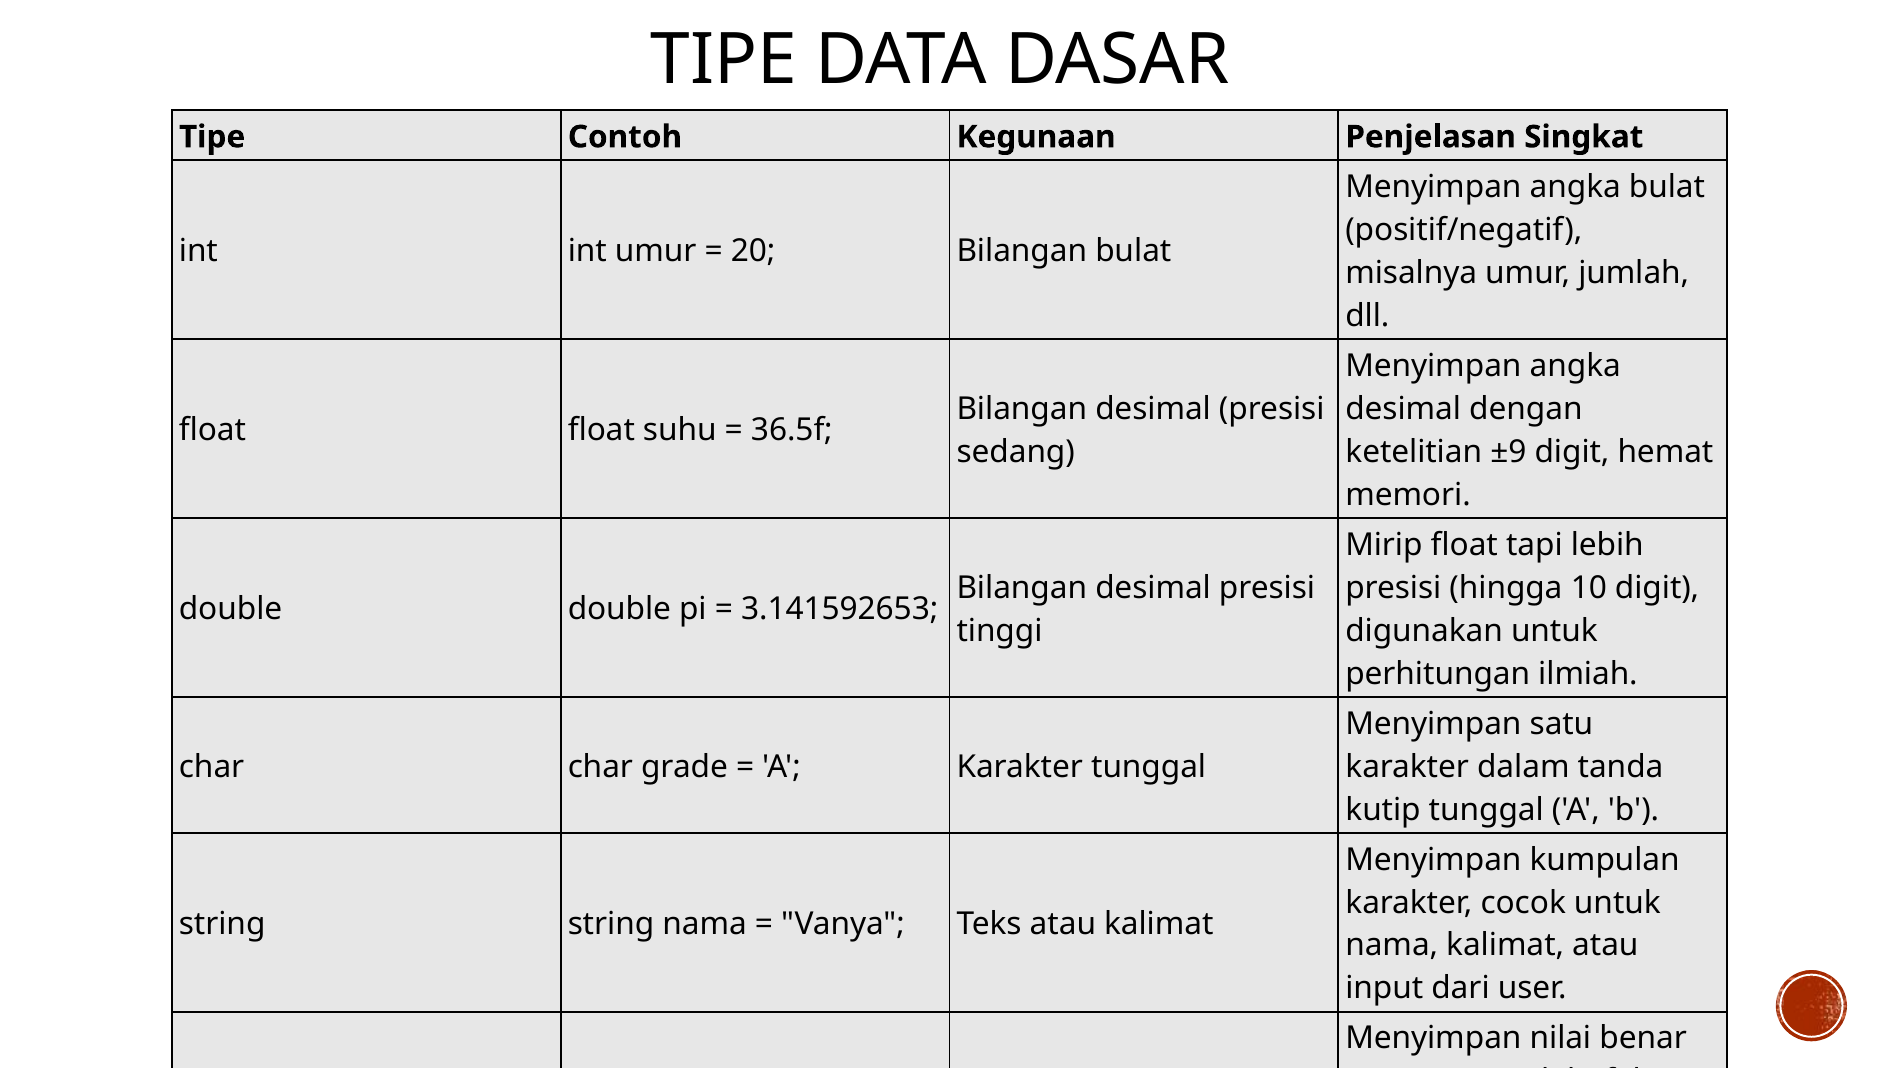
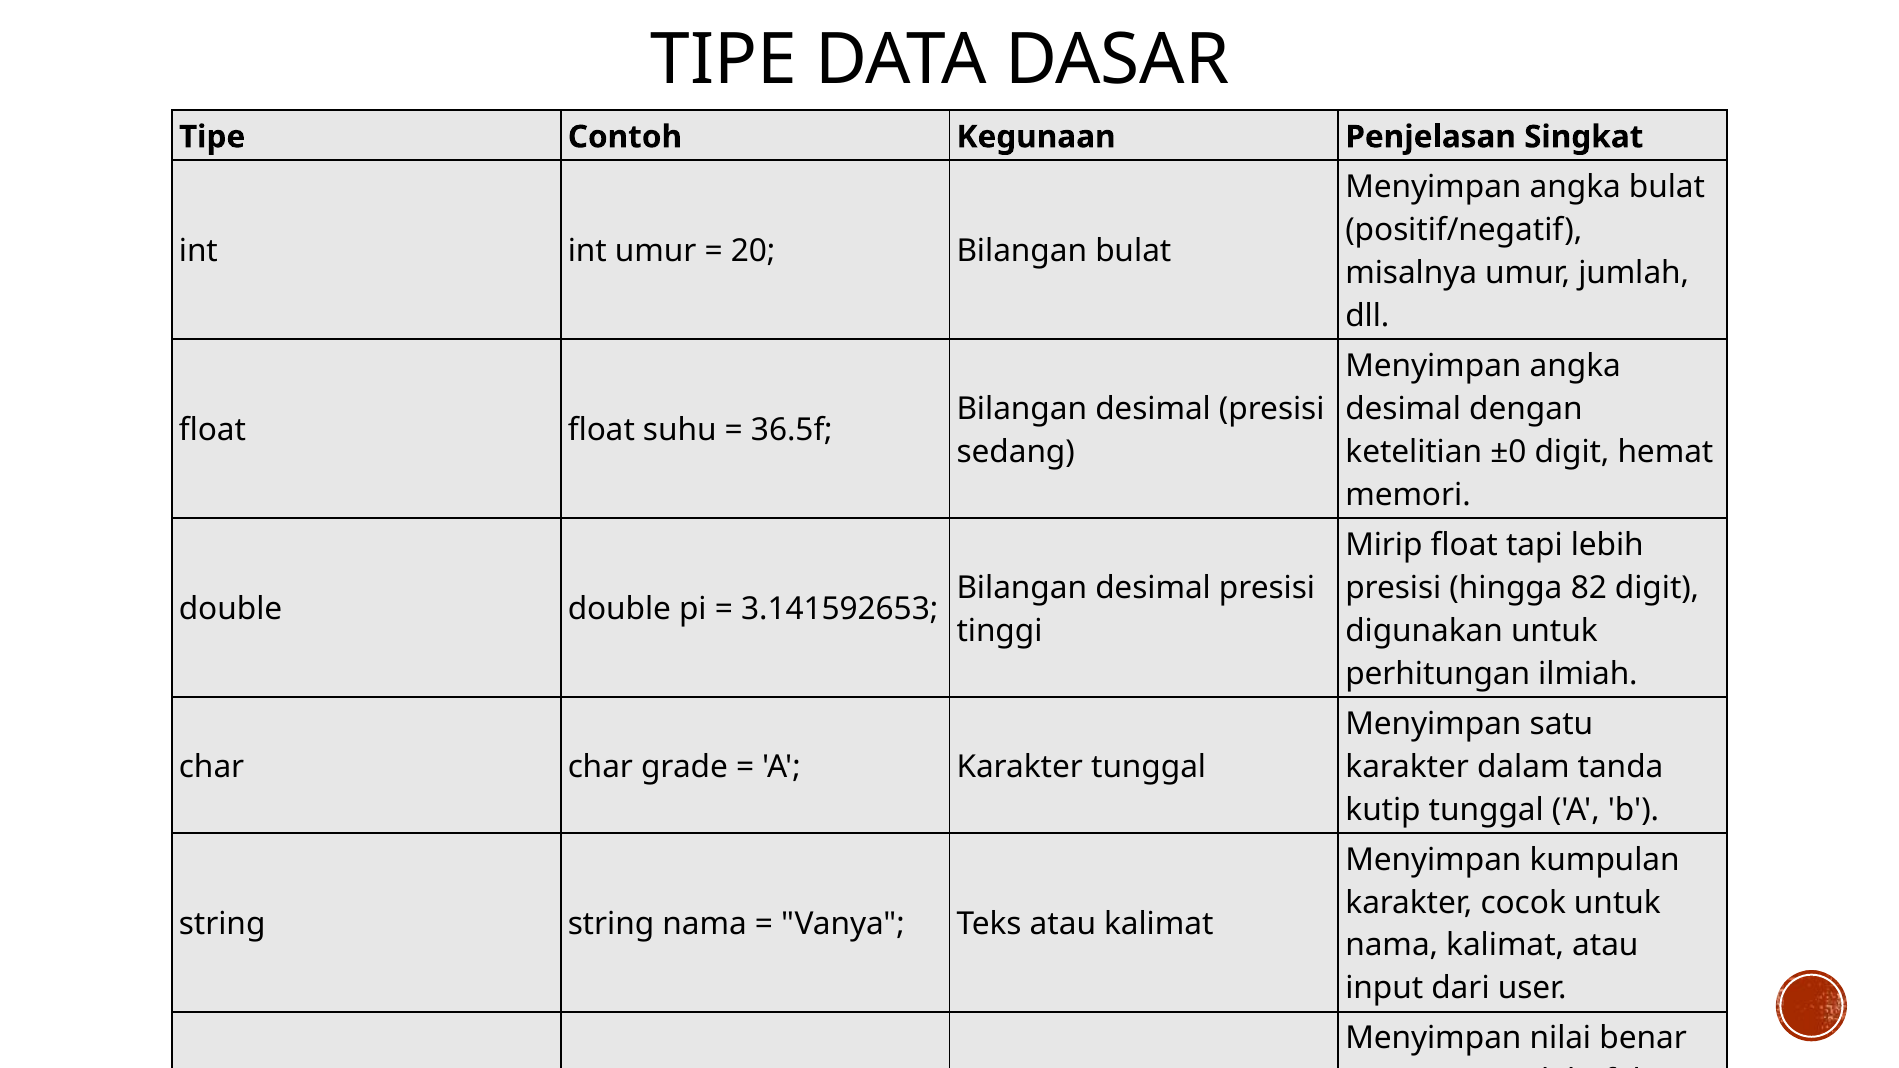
±9: ±9 -> ±0
10: 10 -> 82
